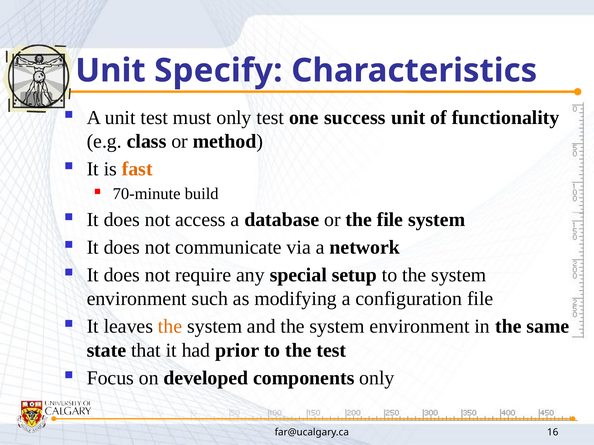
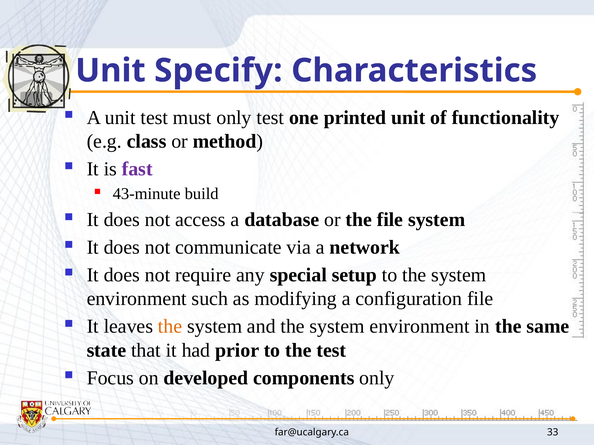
success: success -> printed
fast colour: orange -> purple
70-minute: 70-minute -> 43-minute
16: 16 -> 33
